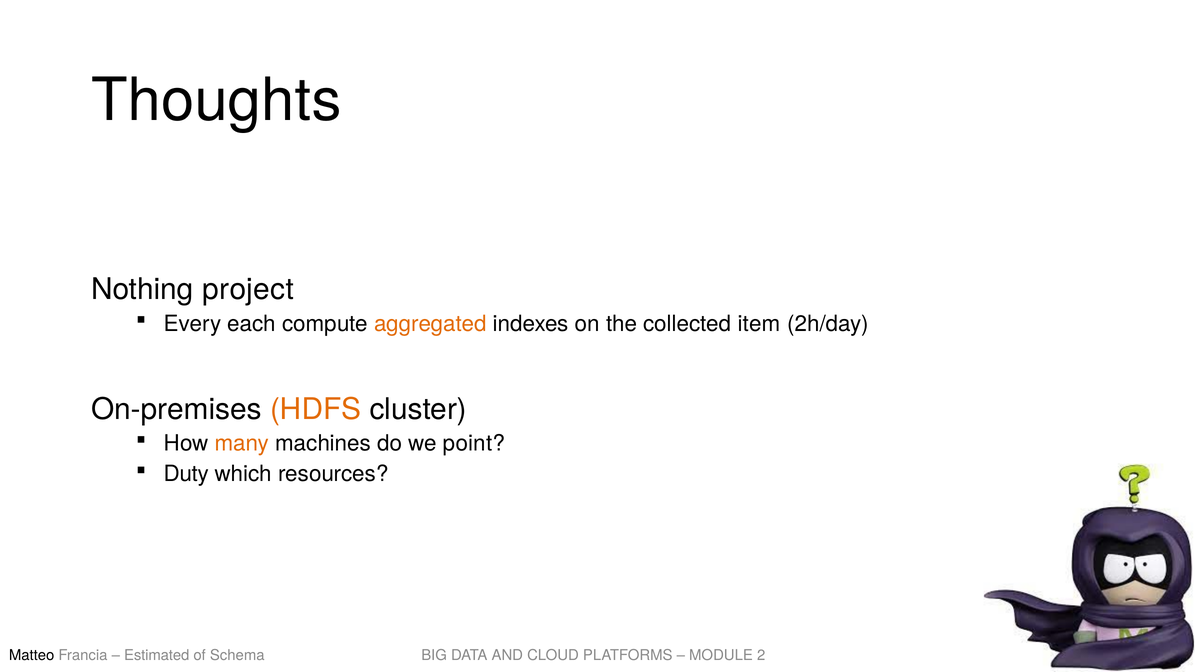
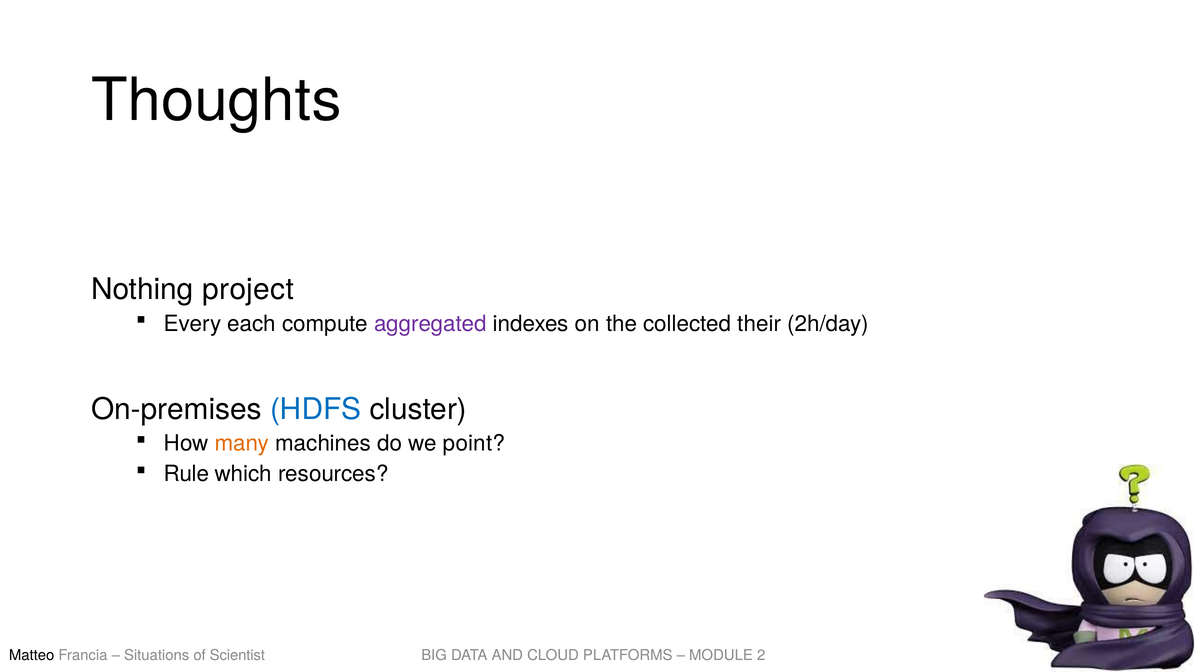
aggregated colour: orange -> purple
item: item -> their
HDFS colour: orange -> blue
Duty: Duty -> Rule
Estimated: Estimated -> Situations
Schema: Schema -> Scientist
